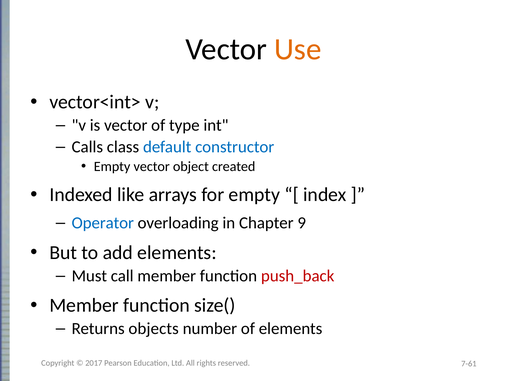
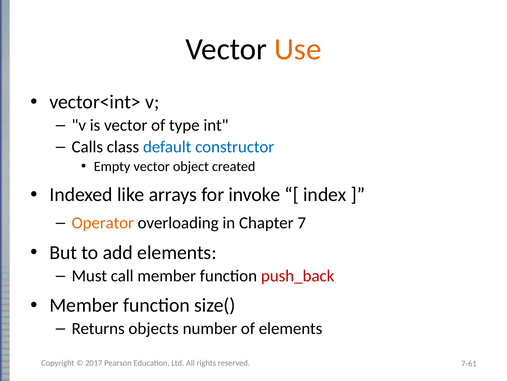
for empty: empty -> invoke
Operator colour: blue -> orange
9: 9 -> 7
